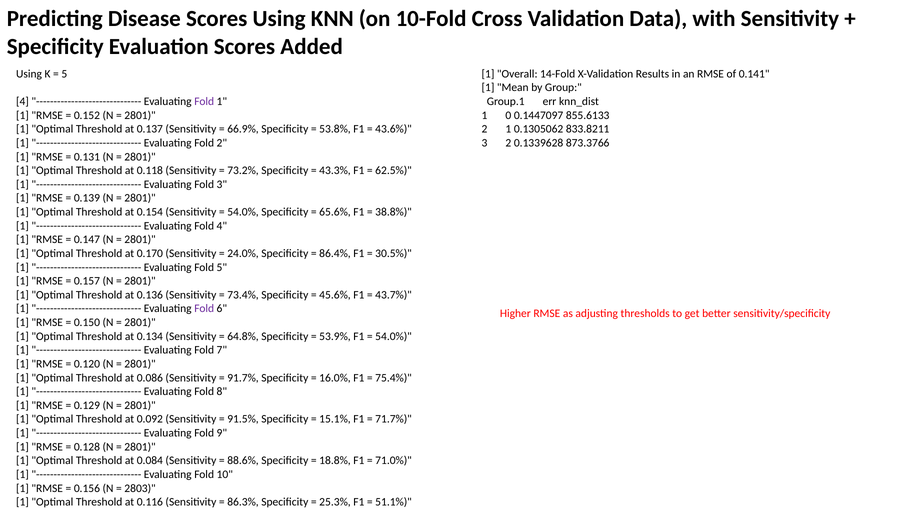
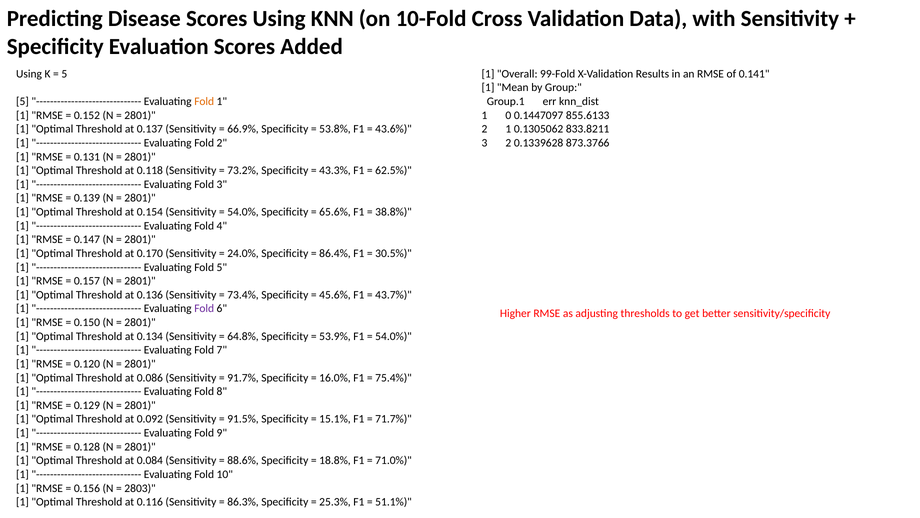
14-Fold: 14-Fold -> 99-Fold
4 at (22, 101): 4 -> 5
Fold at (204, 101) colour: purple -> orange
